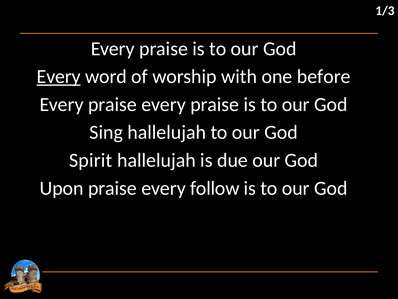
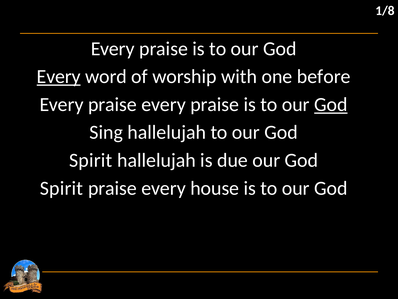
1/3: 1/3 -> 1/8
God at (331, 104) underline: none -> present
Upon at (62, 188): Upon -> Spirit
follow: follow -> house
